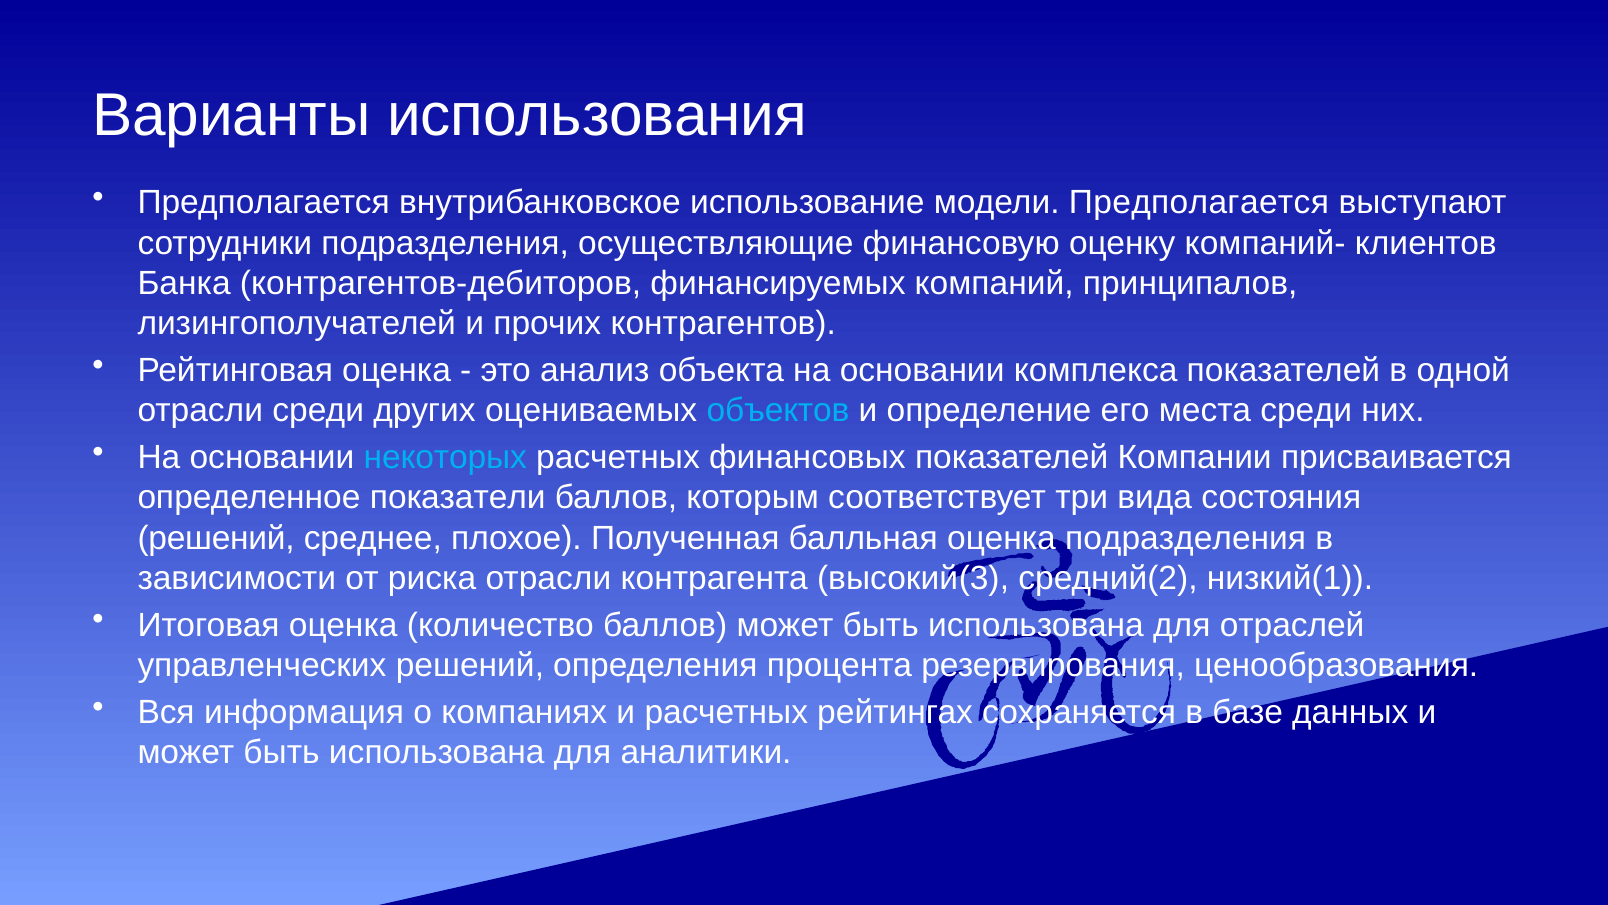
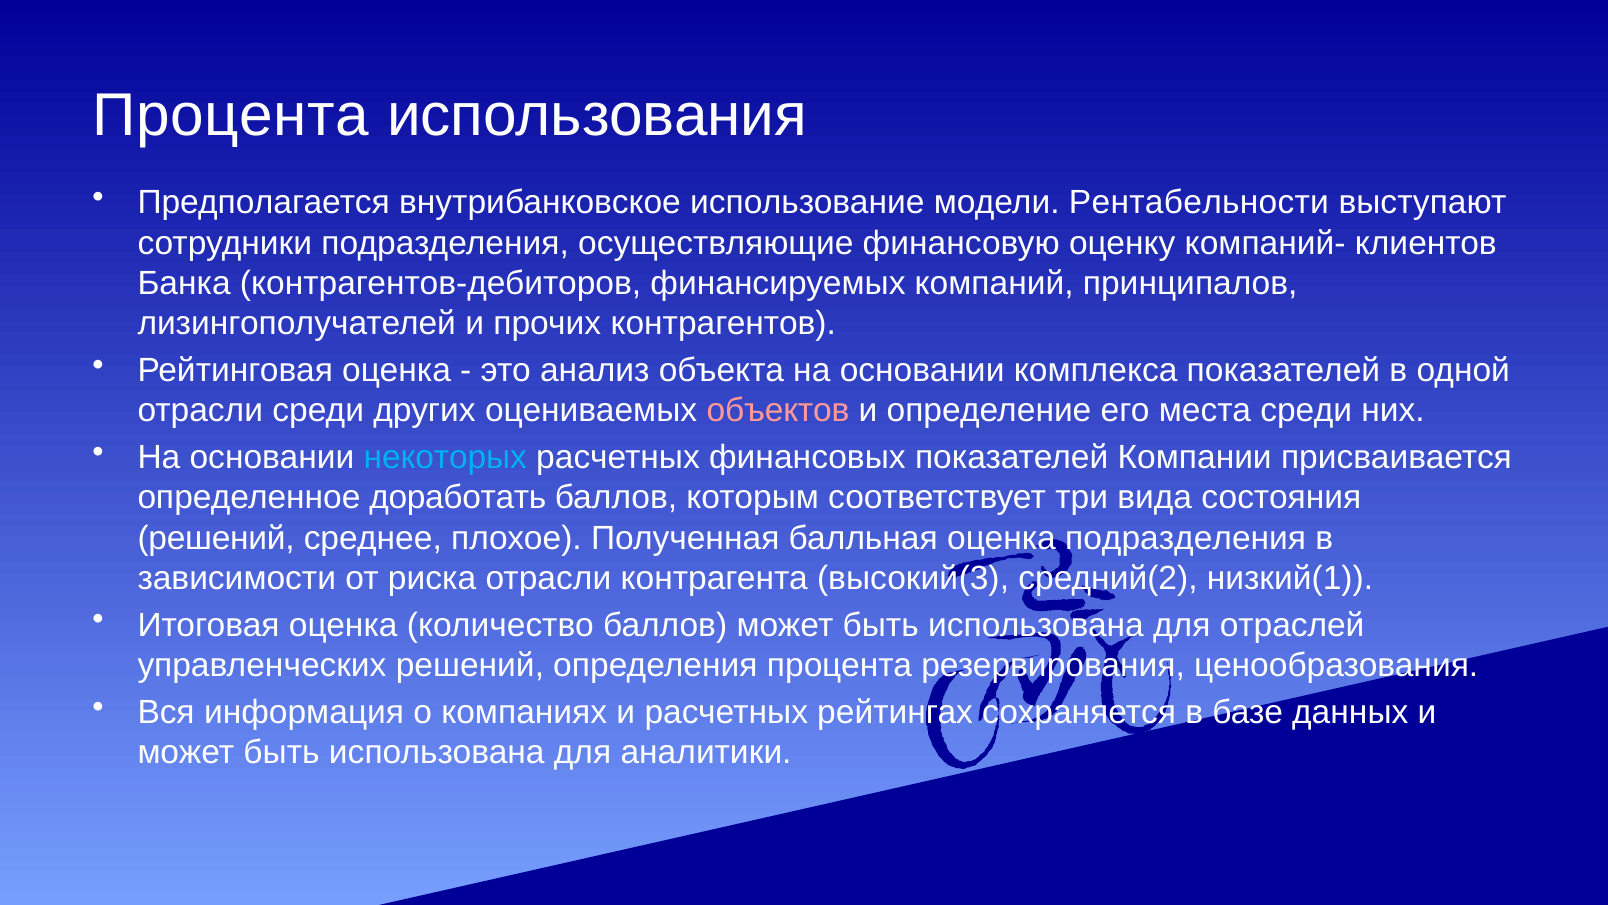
Варианты at (231, 116): Варианты -> Процента
модели Предполагается: Предполагается -> Рентабельности
объектов colour: light blue -> pink
показатели: показатели -> доработать
